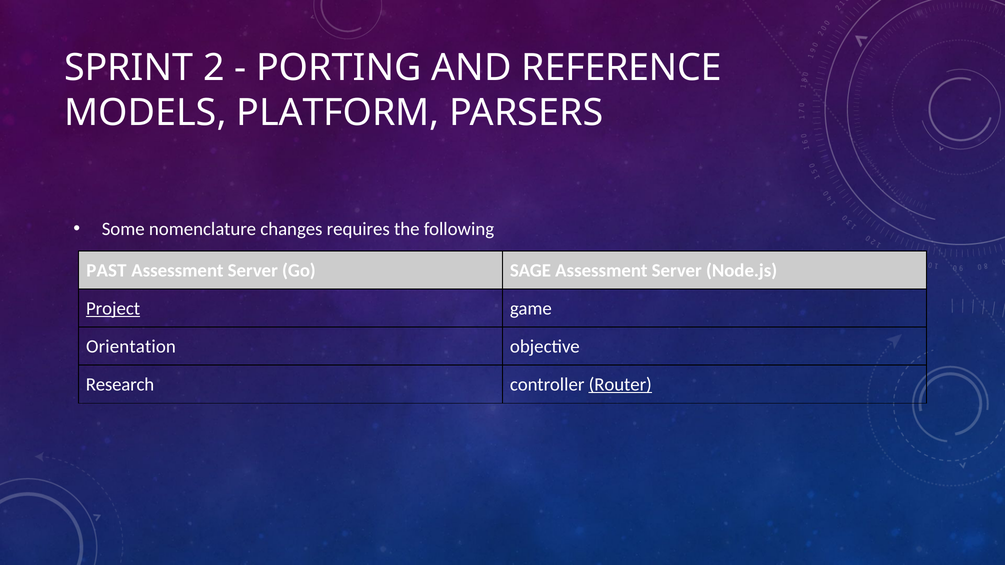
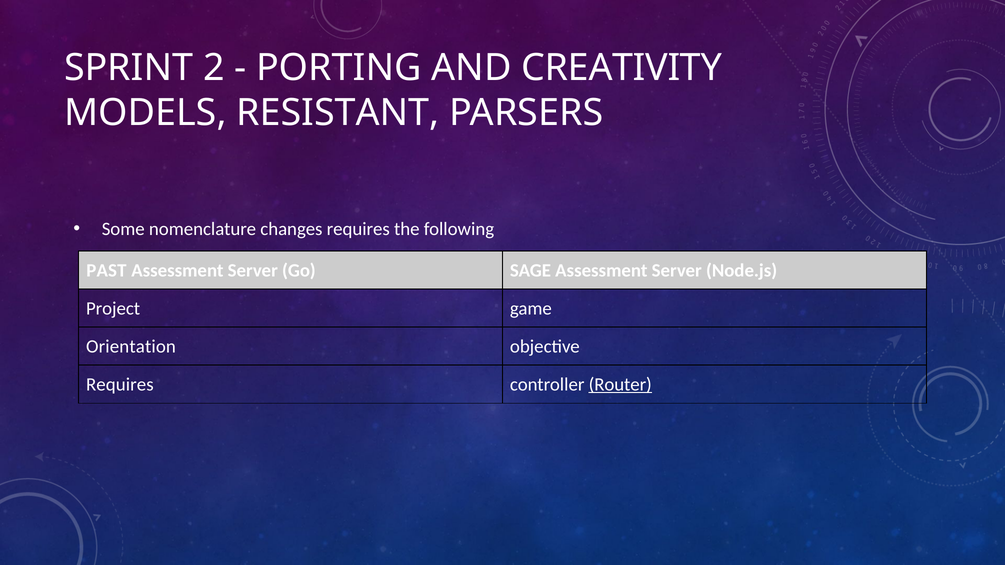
REFERENCE: REFERENCE -> CREATIVITY
PLATFORM: PLATFORM -> RESISTANT
Project underline: present -> none
Research at (120, 385): Research -> Requires
